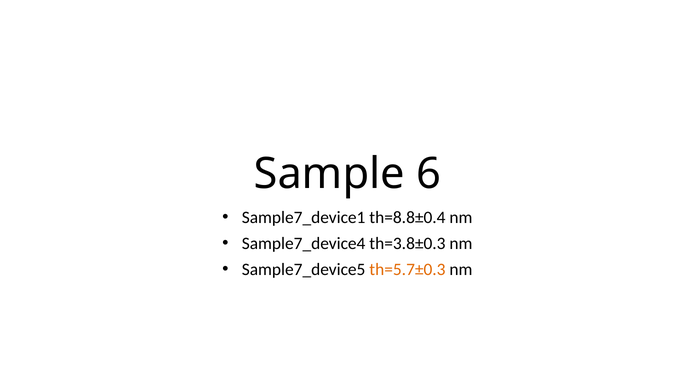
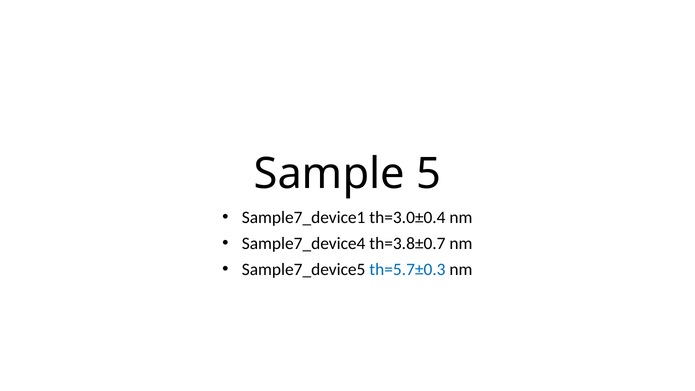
6: 6 -> 5
th=8.8±0.4: th=8.8±0.4 -> th=3.0±0.4
th=3.8±0.3: th=3.8±0.3 -> th=3.8±0.7
th=5.7±0.3 colour: orange -> blue
